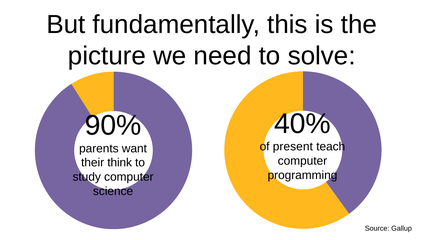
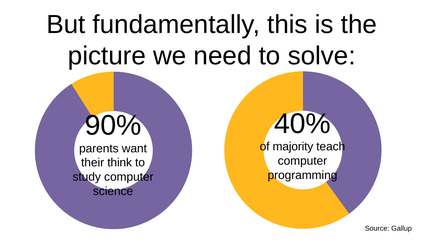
present: present -> majority
